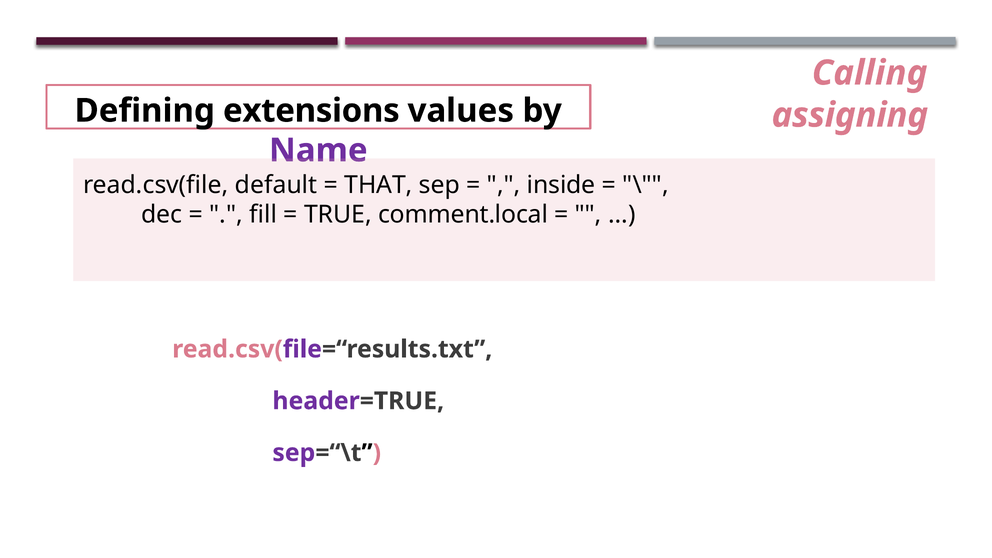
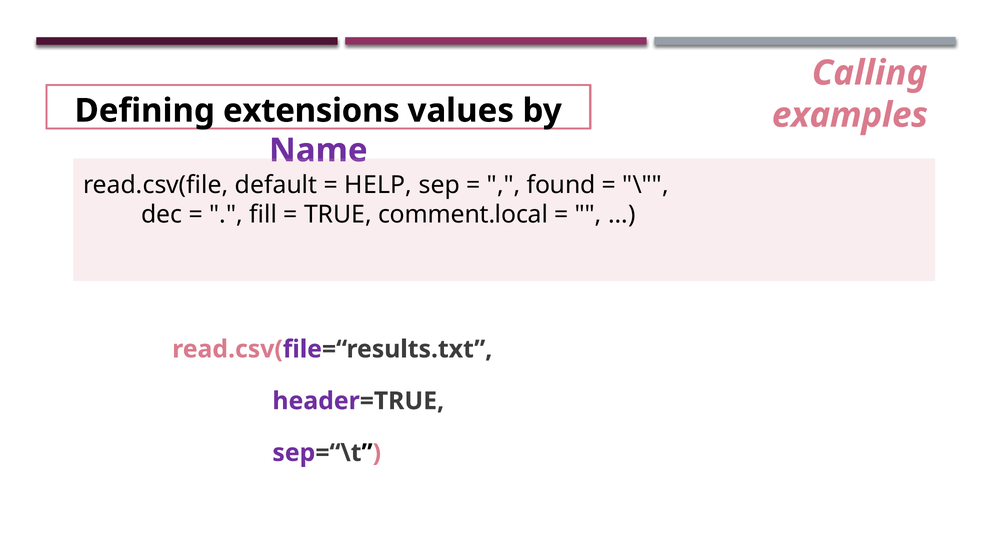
assigning: assigning -> examples
THAT: THAT -> HELP
inside: inside -> found
